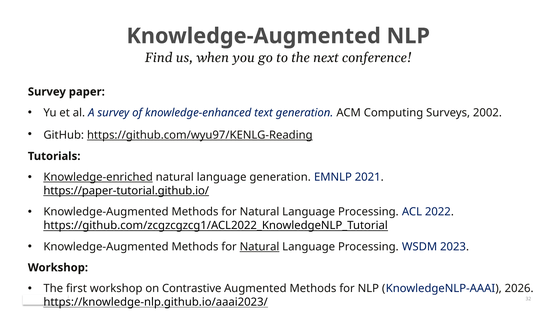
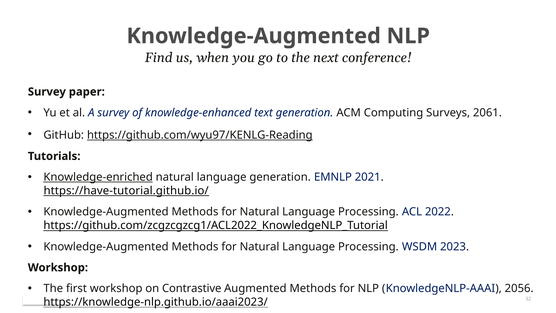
2002: 2002 -> 2061
https://paper-tutorial.github.io/: https://paper-tutorial.github.io/ -> https://have-tutorial.github.io/
Natural at (260, 246) underline: present -> none
2026: 2026 -> 2056
